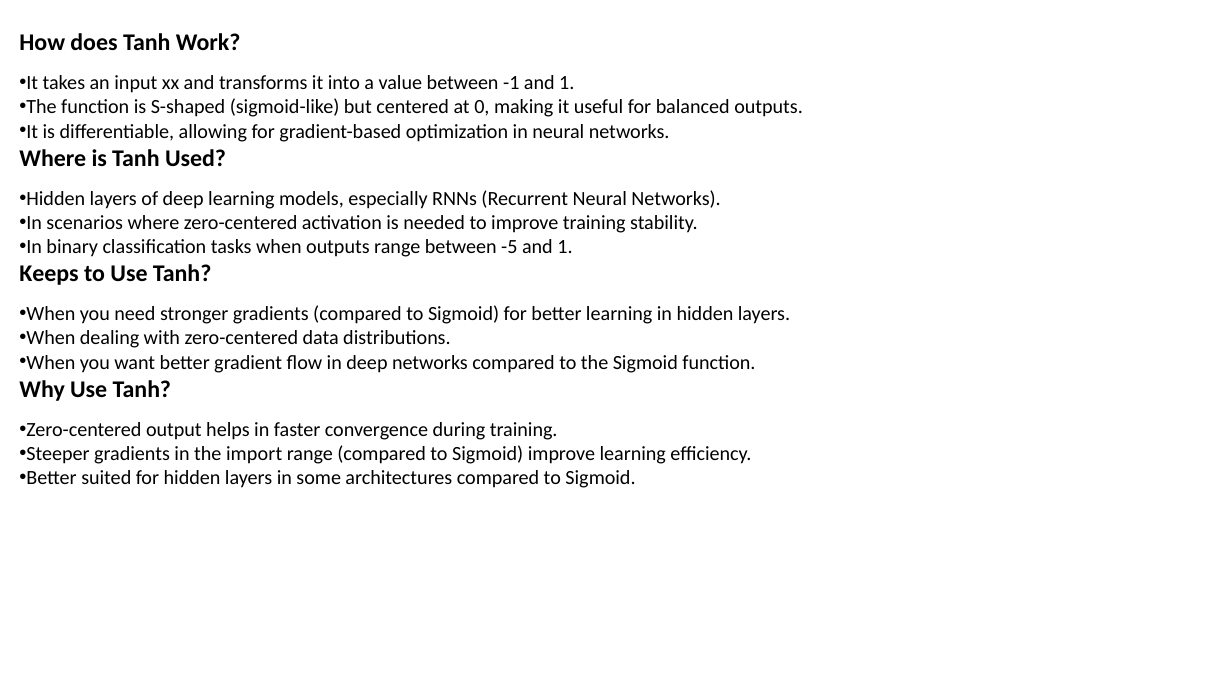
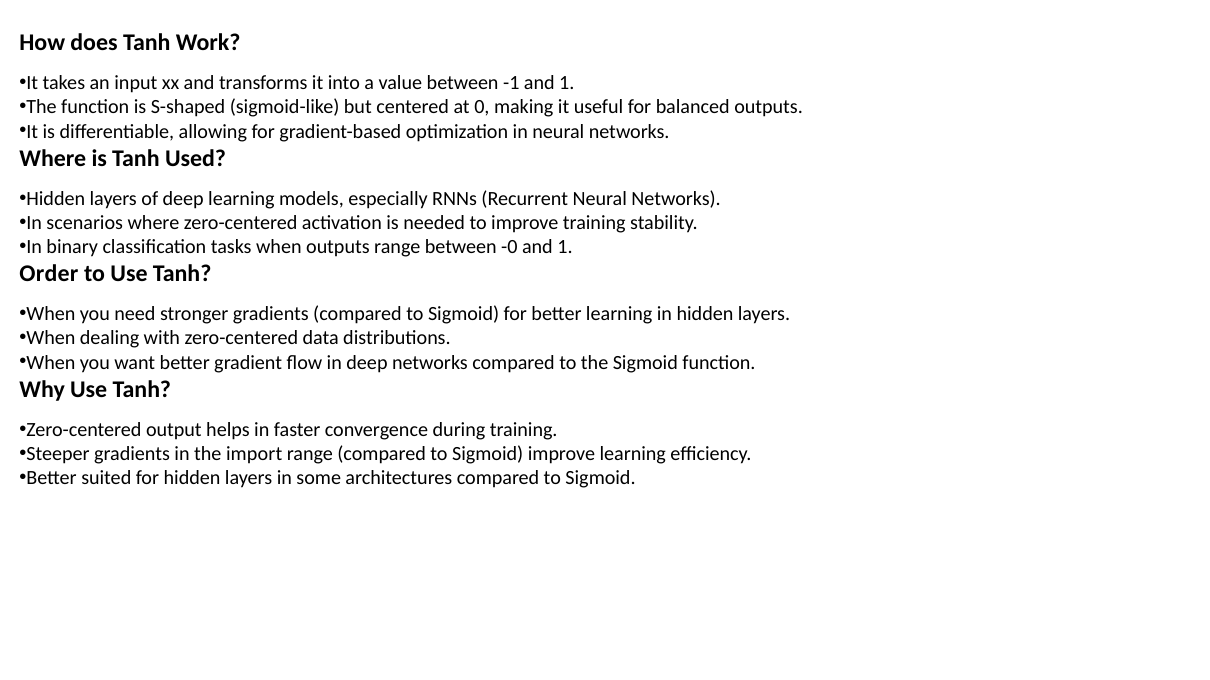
-5: -5 -> -0
Keeps: Keeps -> Order
